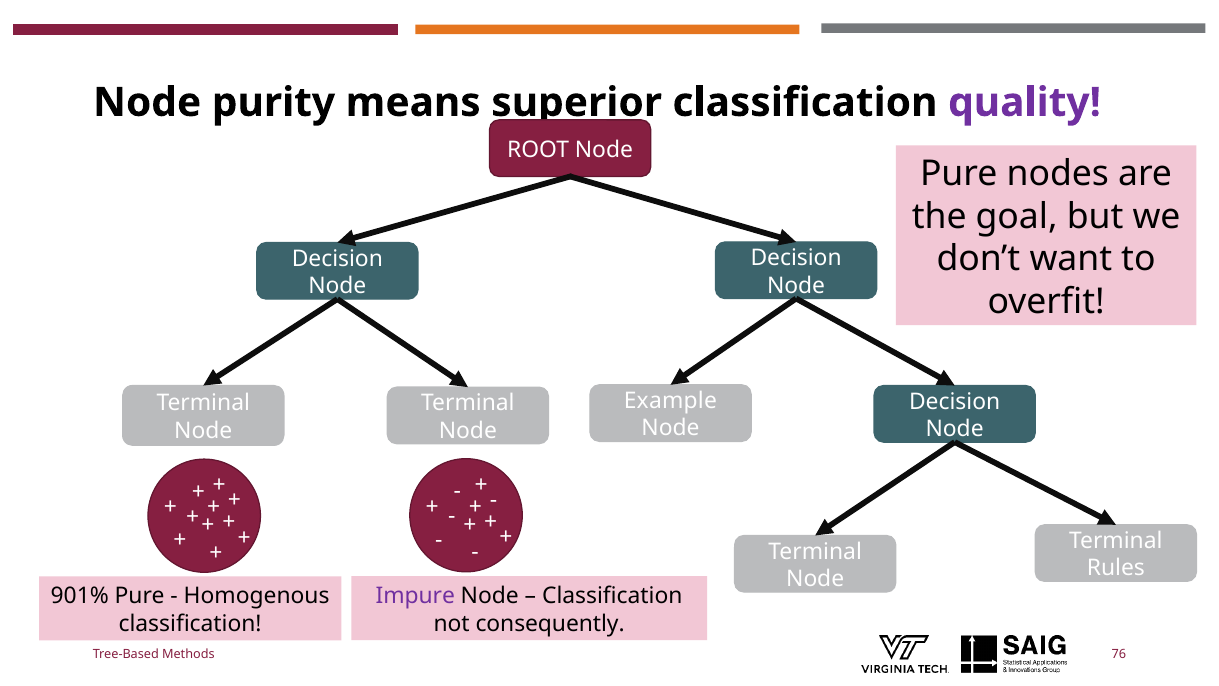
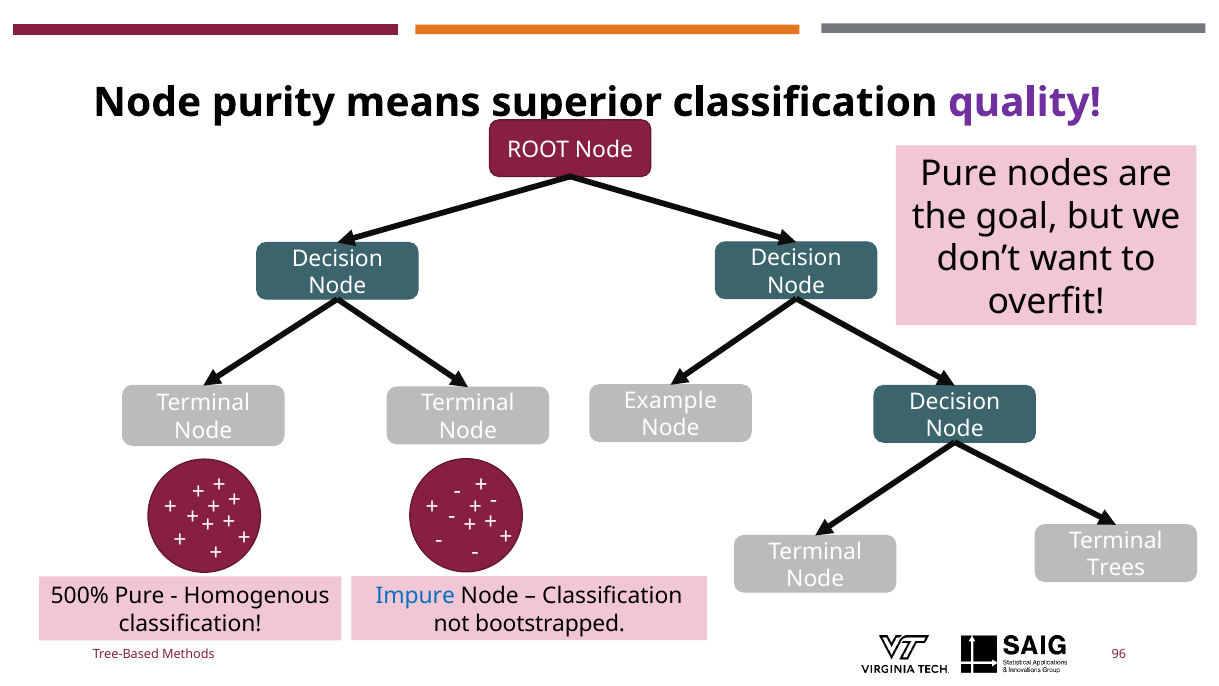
Rules: Rules -> Trees
Impure colour: purple -> blue
901%: 901% -> 500%
consequently: consequently -> bootstrapped
76: 76 -> 96
